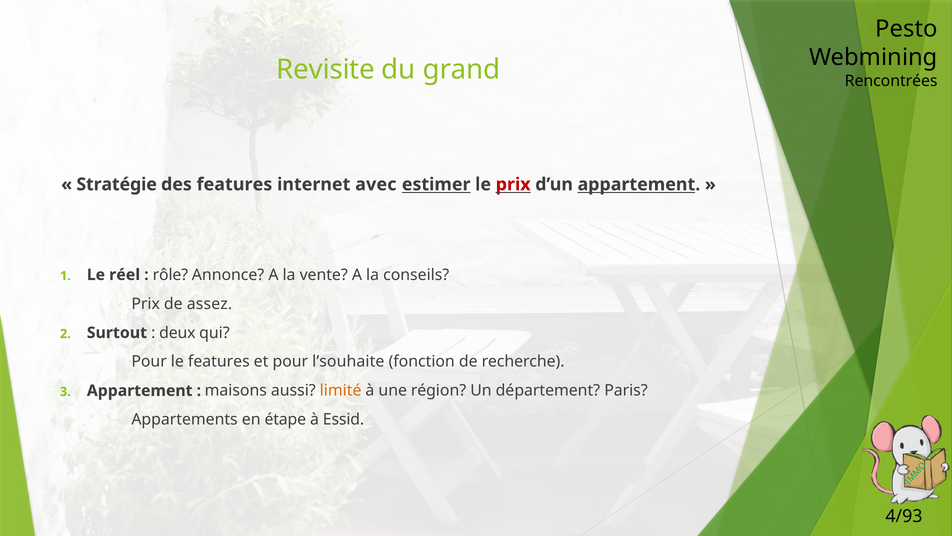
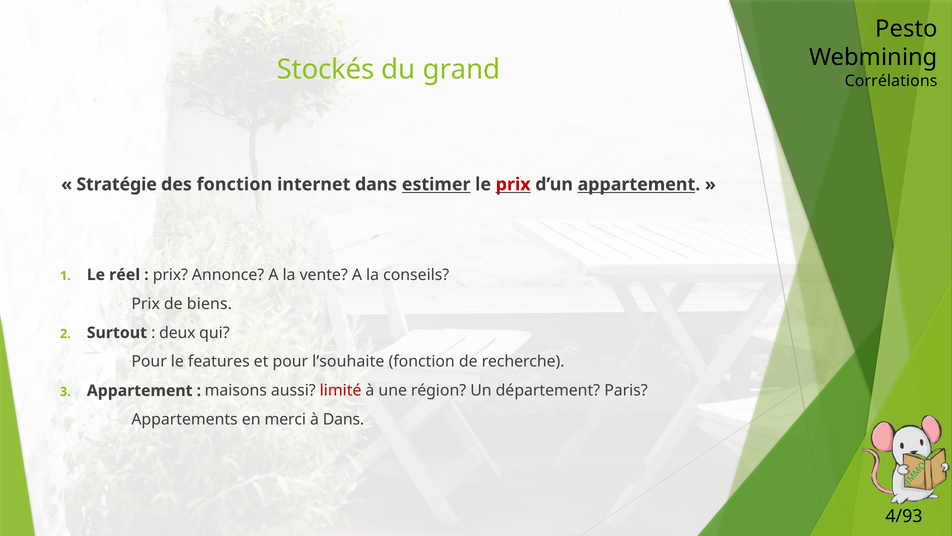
Revisite: Revisite -> Stockés
Rencontrées: Rencontrées -> Corrélations
des features: features -> fonction
internet avec: avec -> dans
rôle at (170, 275): rôle -> prix
assez: assez -> biens
limité colour: orange -> red
étape: étape -> merci
à Essid: Essid -> Dans
